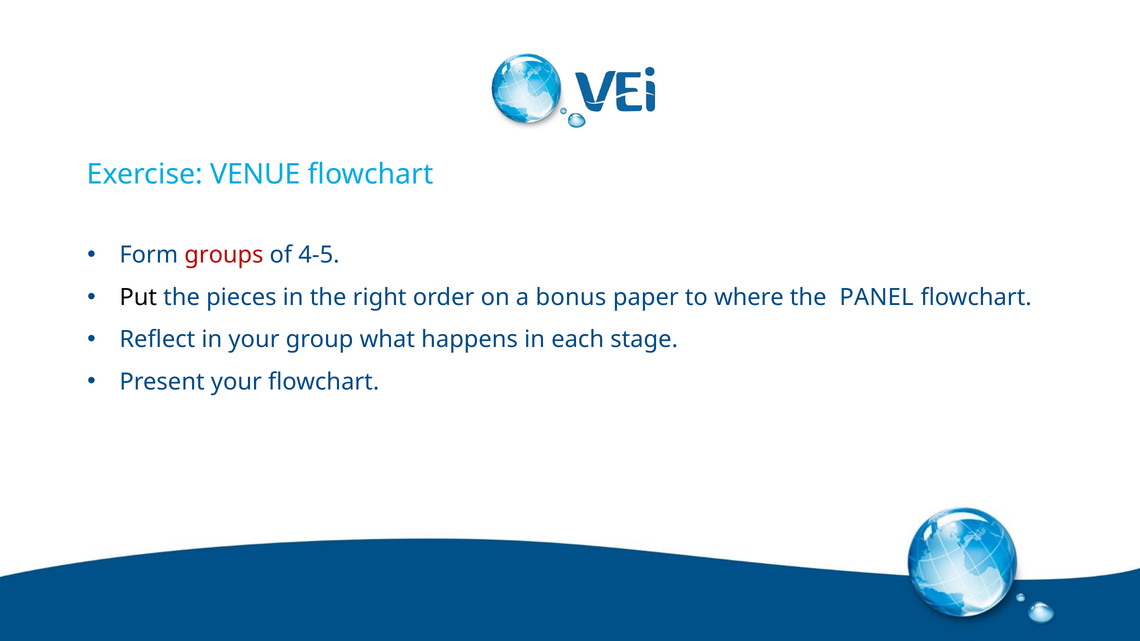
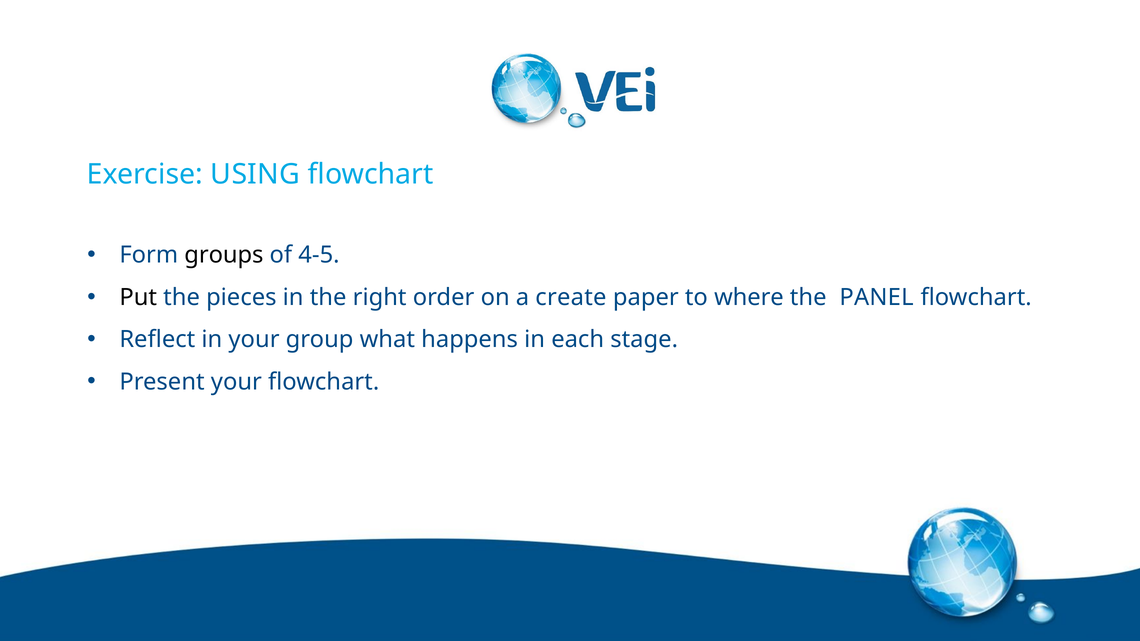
VENUE: VENUE -> USING
groups colour: red -> black
bonus: bonus -> create
